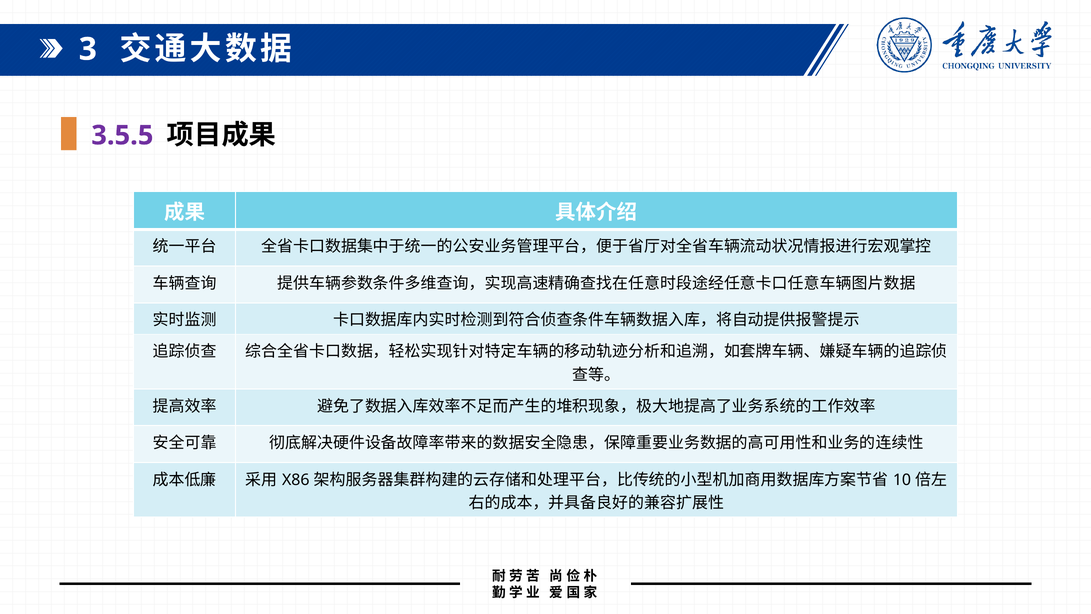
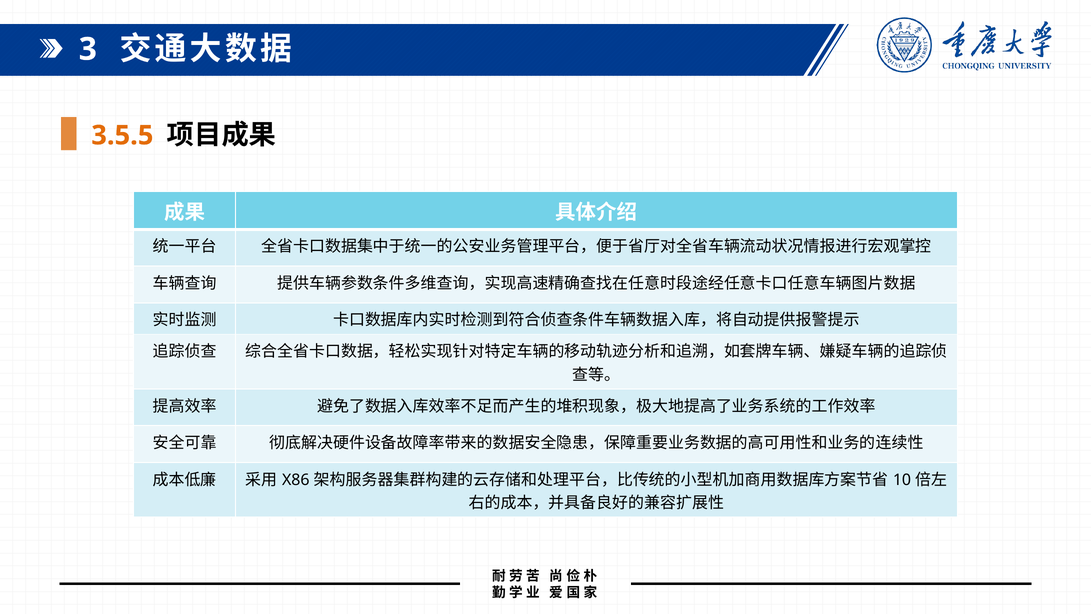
3.5.5 colour: purple -> orange
